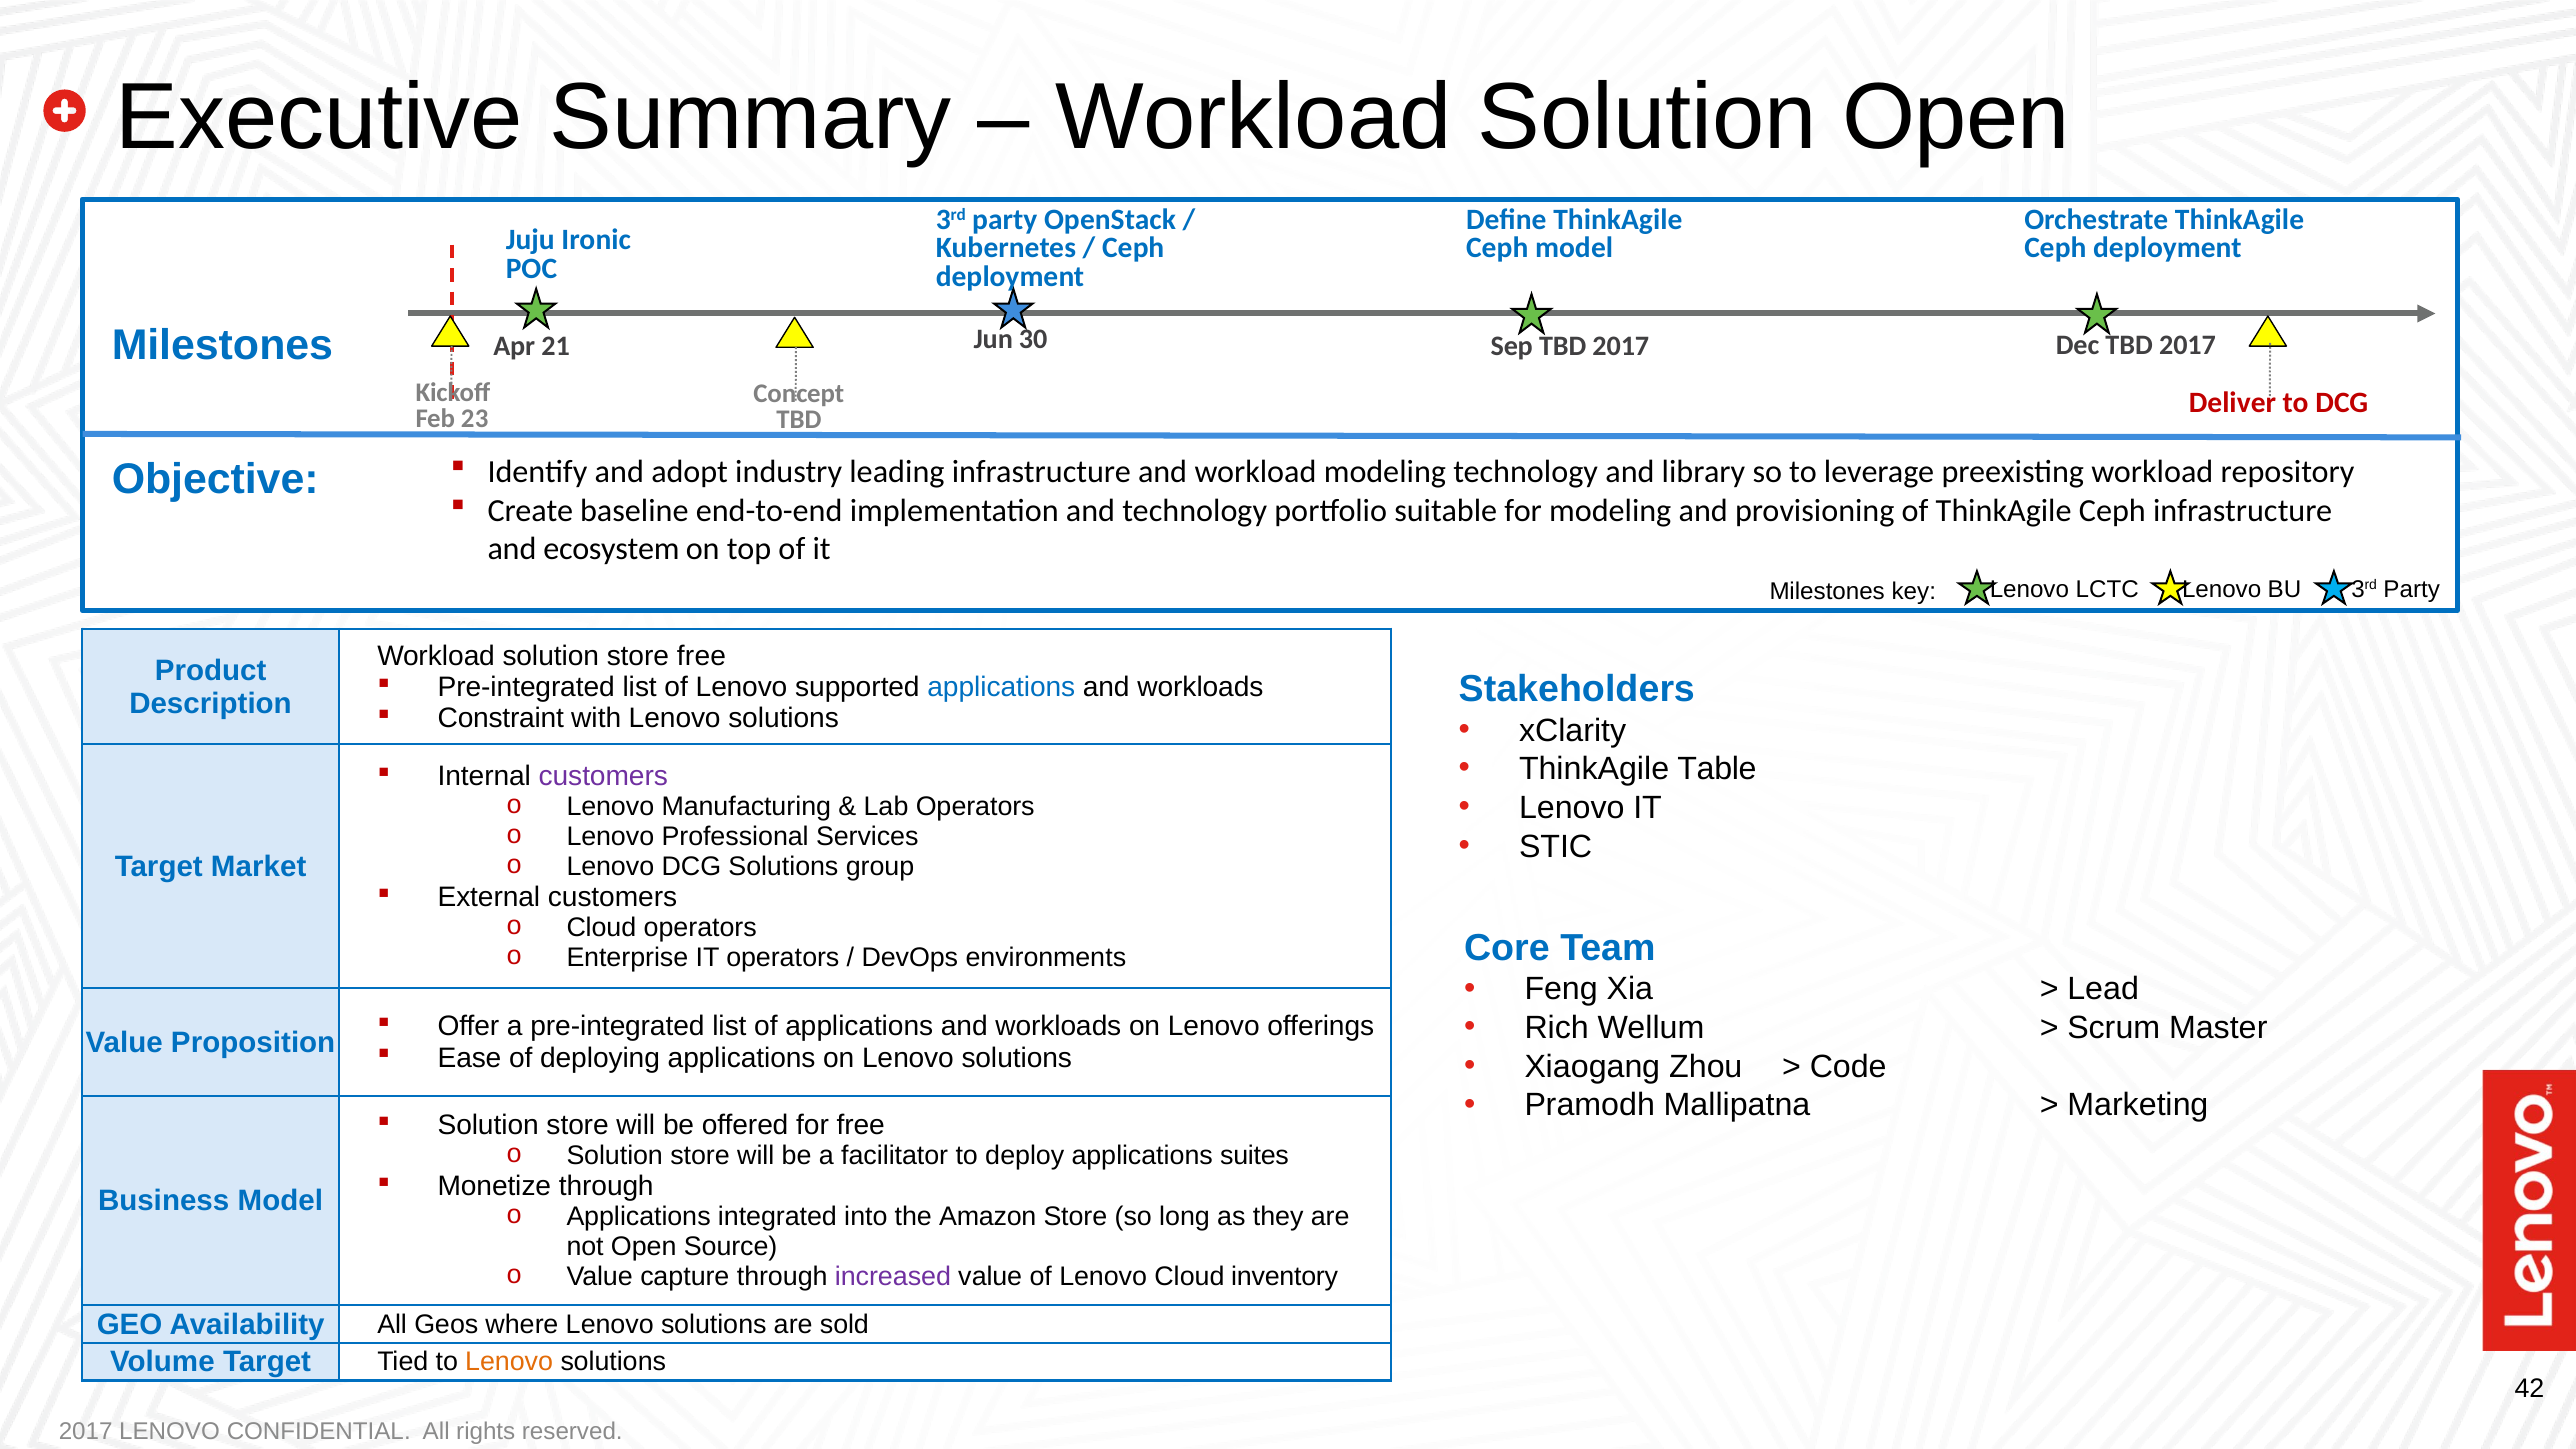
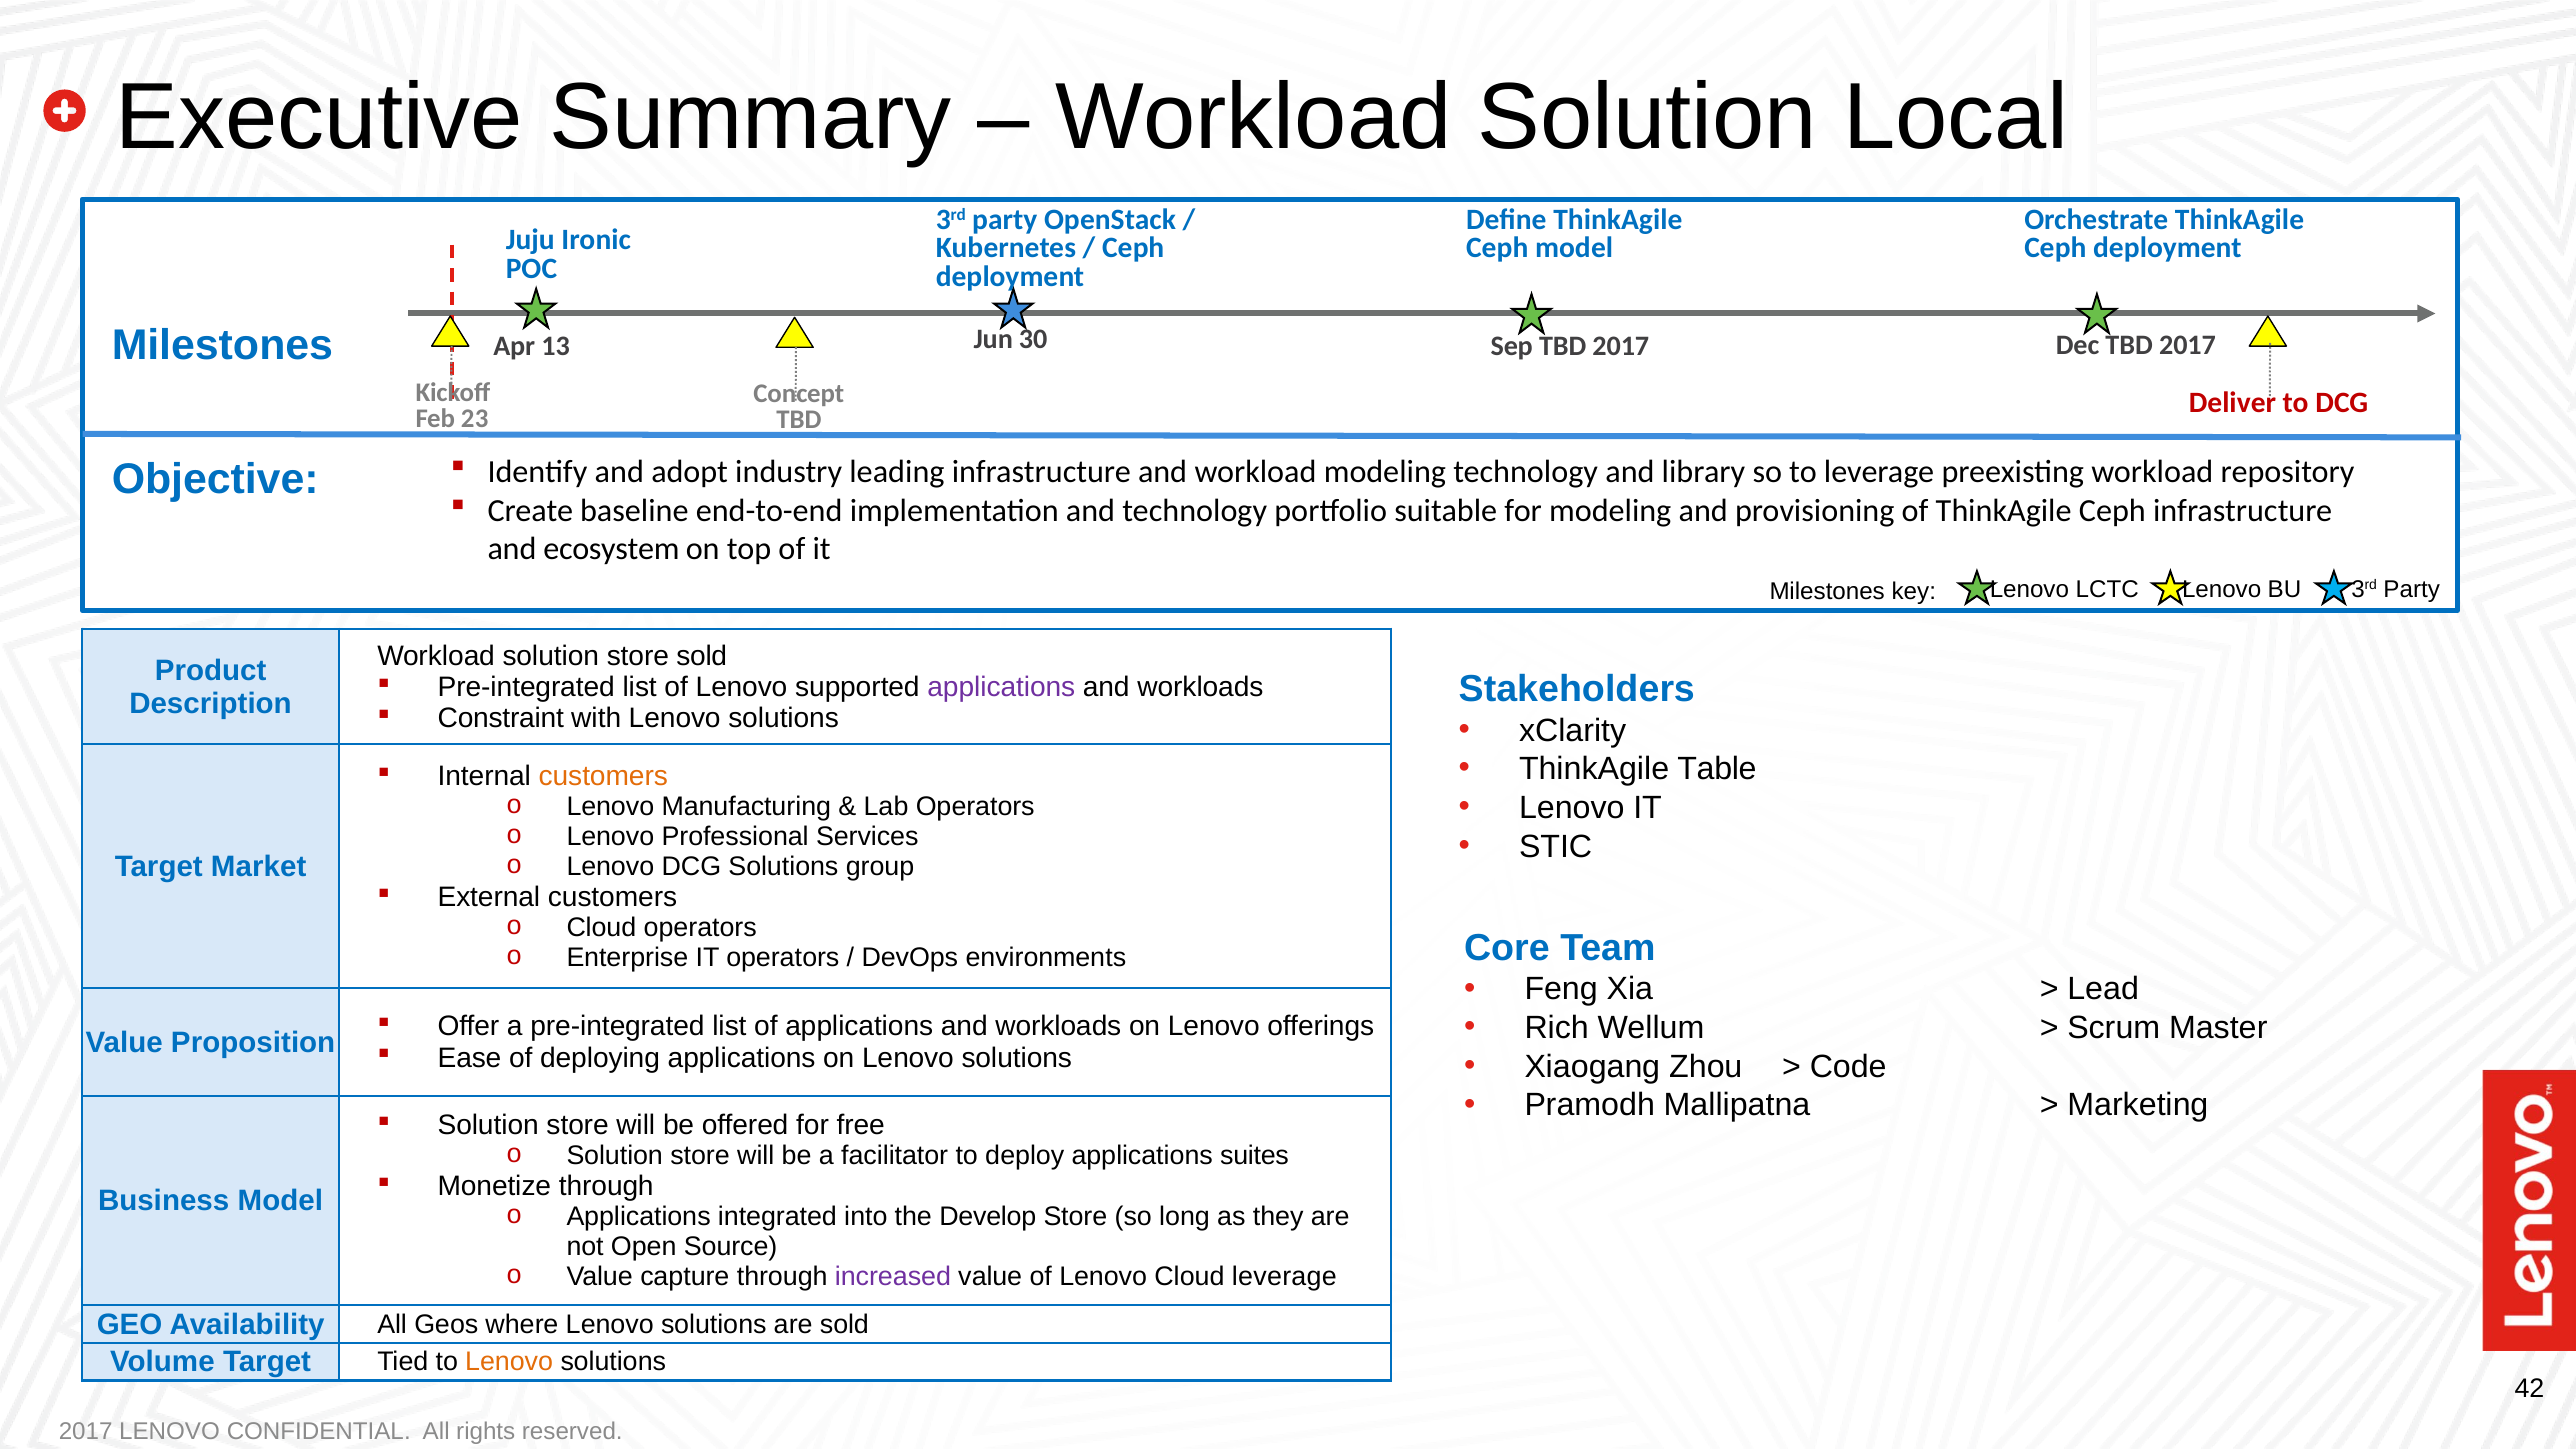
Solution Open: Open -> Local
21: 21 -> 13
store free: free -> sold
applications at (1001, 687) colour: blue -> purple
customers at (603, 776) colour: purple -> orange
Amazon: Amazon -> Develop
Cloud inventory: inventory -> leverage
